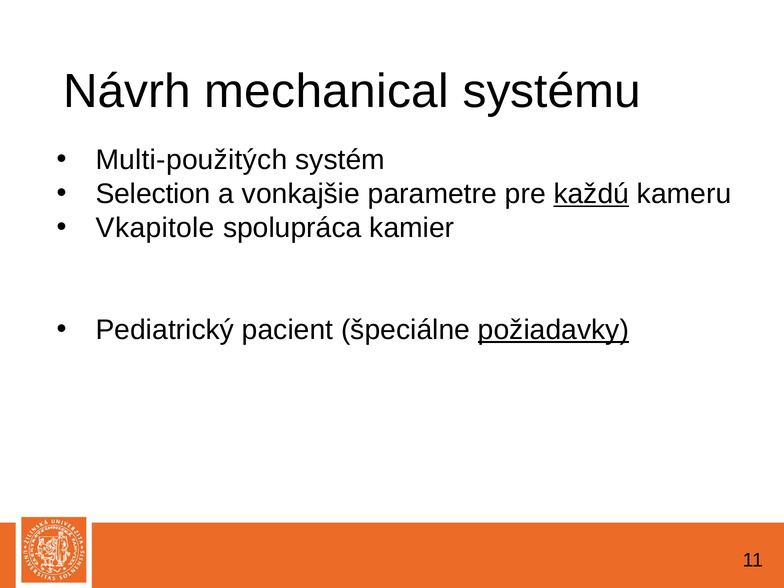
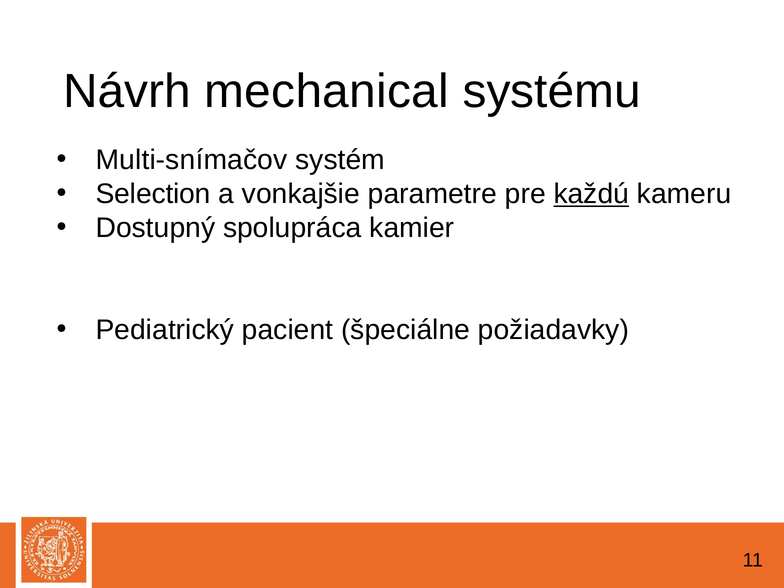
Multi-použitých: Multi-použitých -> Multi-snímačov
Vkapitole: Vkapitole -> Dostupný
požiadavky underline: present -> none
